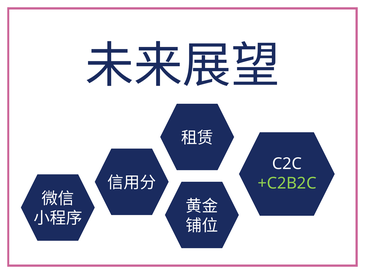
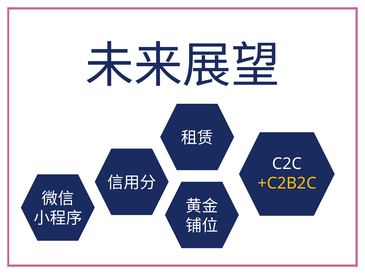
+C2B2C colour: light green -> yellow
